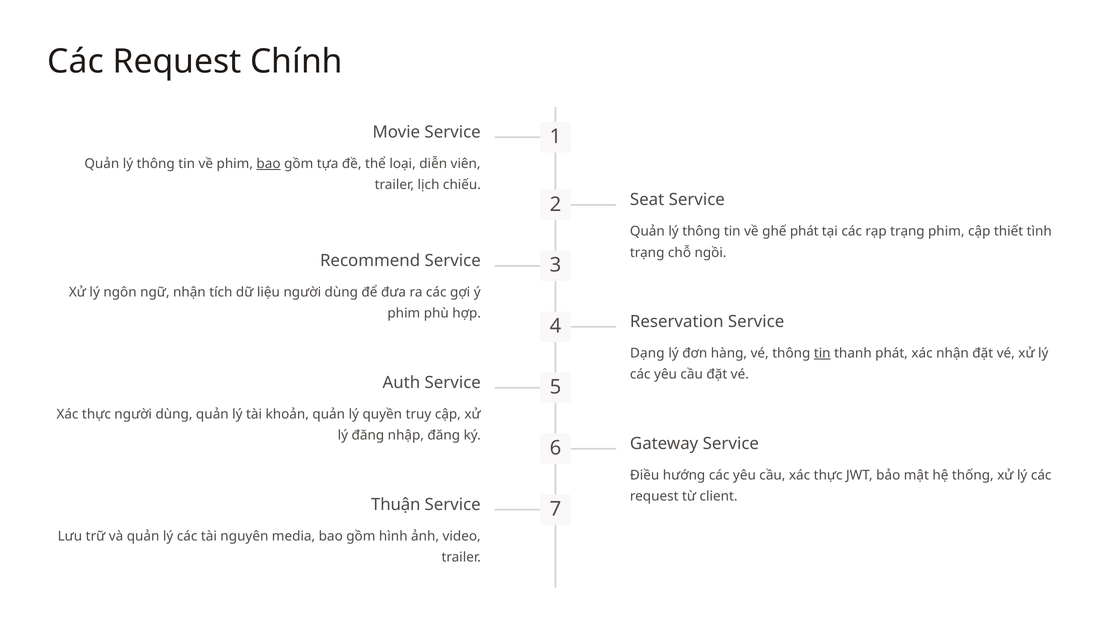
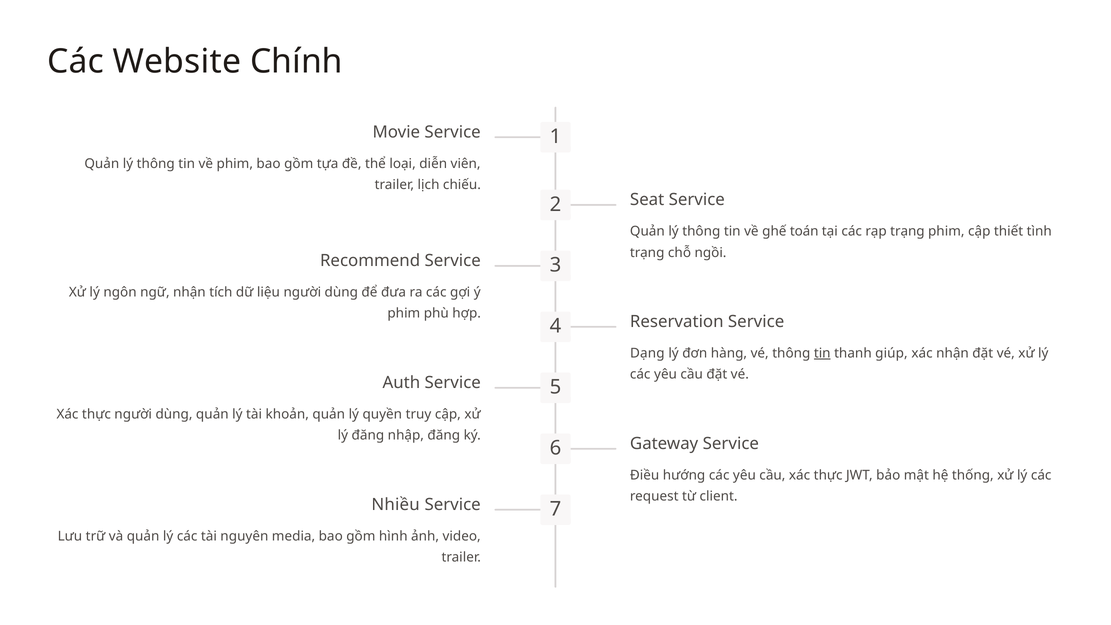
Request at (177, 61): Request -> Website
bao at (269, 164) underline: present -> none
ghế phát: phát -> toán
thanh phát: phát -> giúp
Thuận: Thuận -> Nhiều
